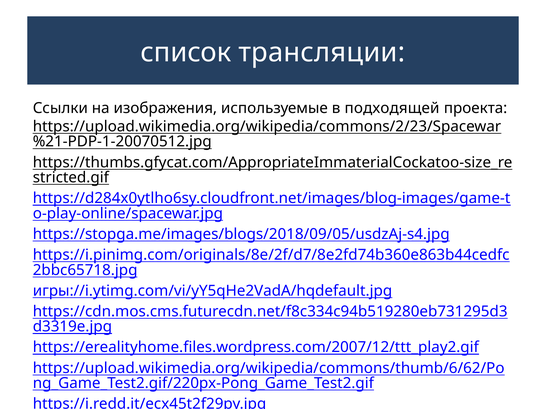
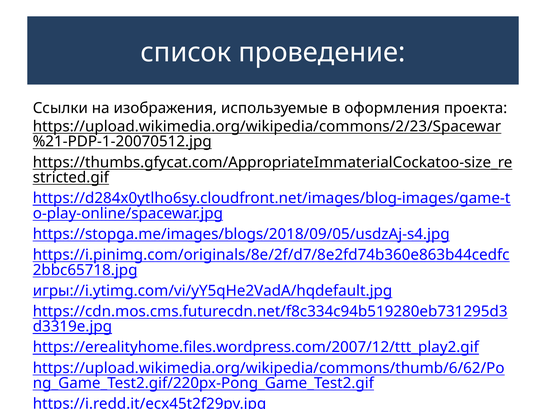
трансляции: трансляции -> проведение
подходящей: подходящей -> оформления
